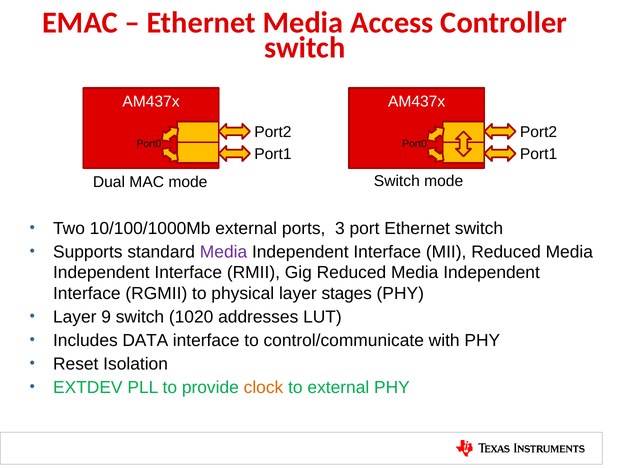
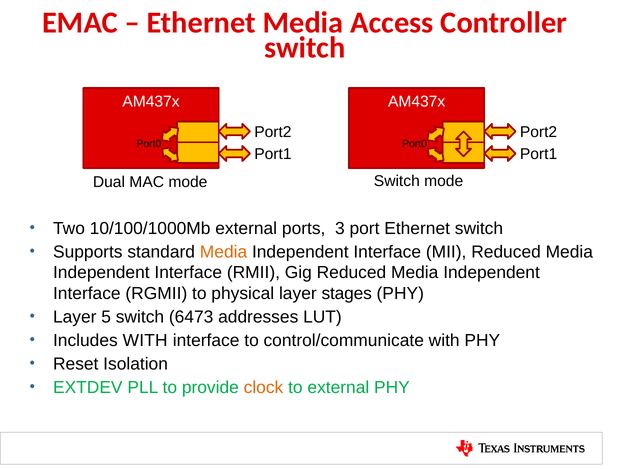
Media at (224, 252) colour: purple -> orange
9: 9 -> 5
1020: 1020 -> 6473
Includes DATA: DATA -> WITH
